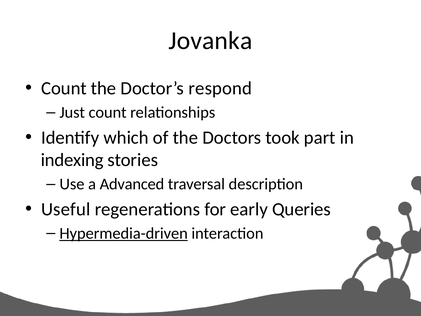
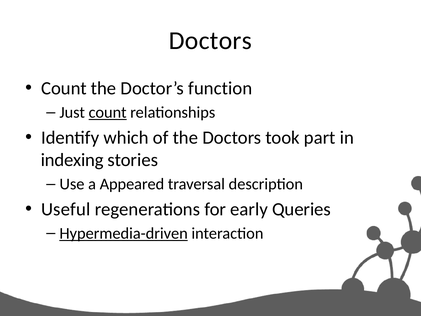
Jovanka at (210, 41): Jovanka -> Doctors
respond: respond -> function
count at (108, 112) underline: none -> present
Advanced: Advanced -> Appeared
